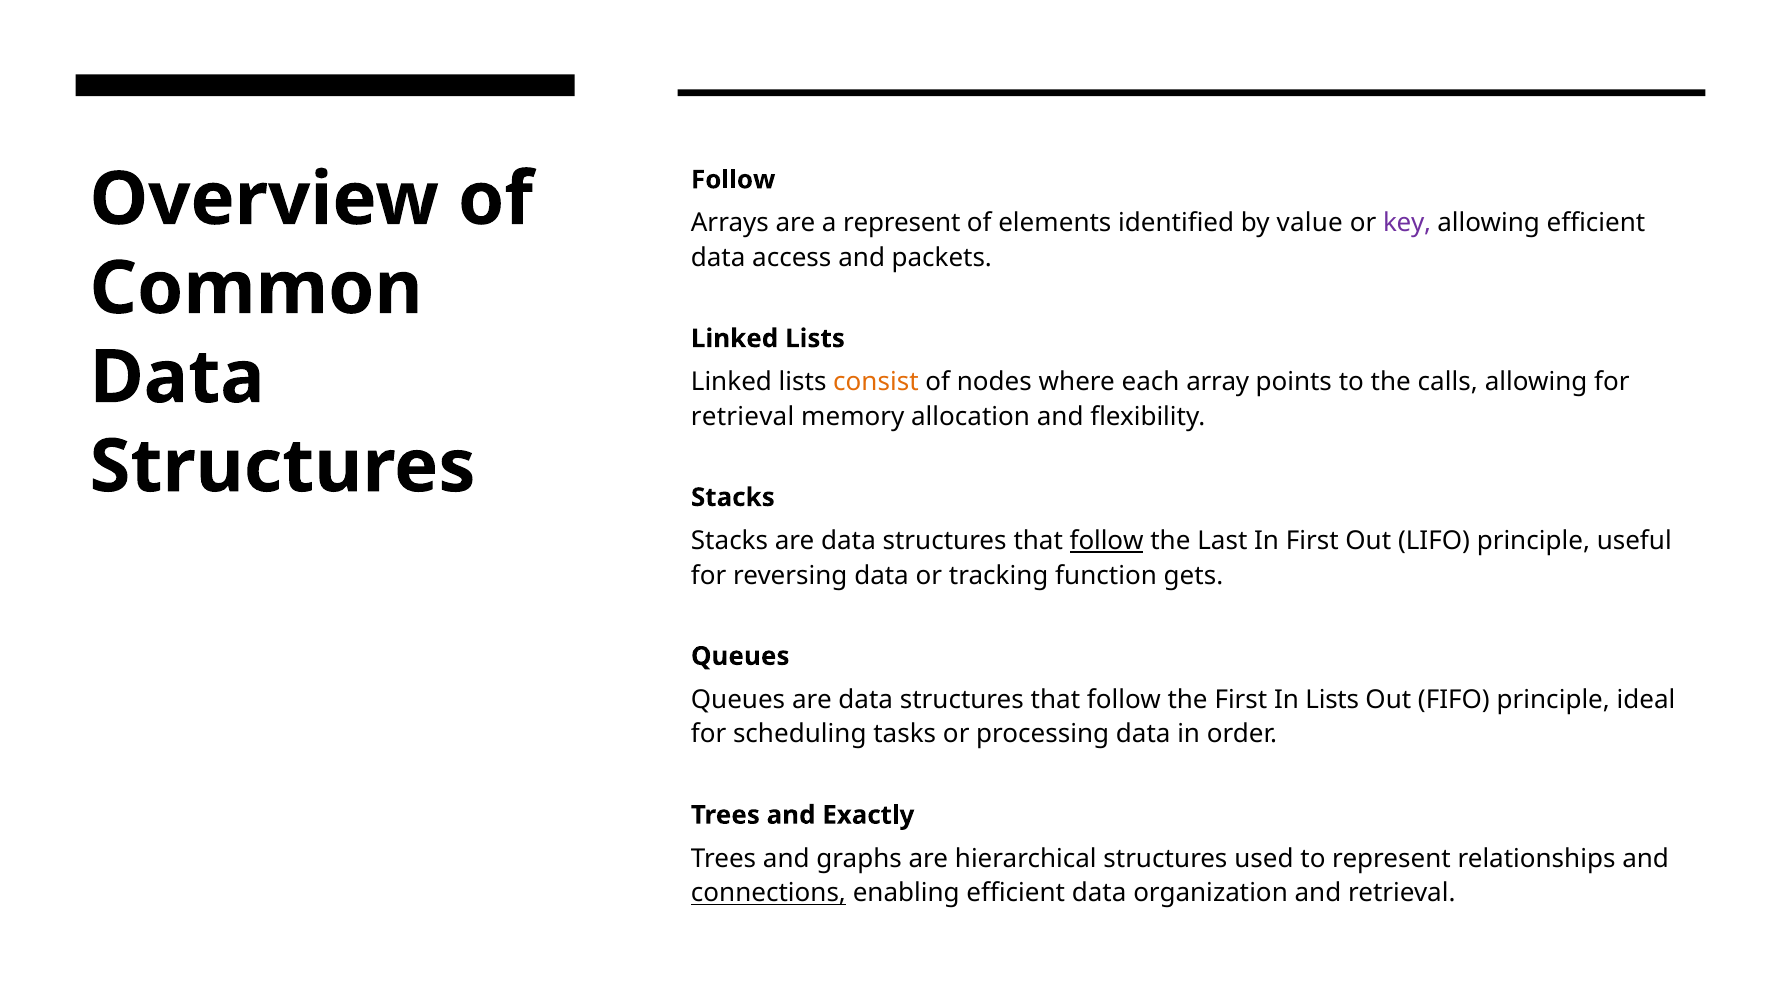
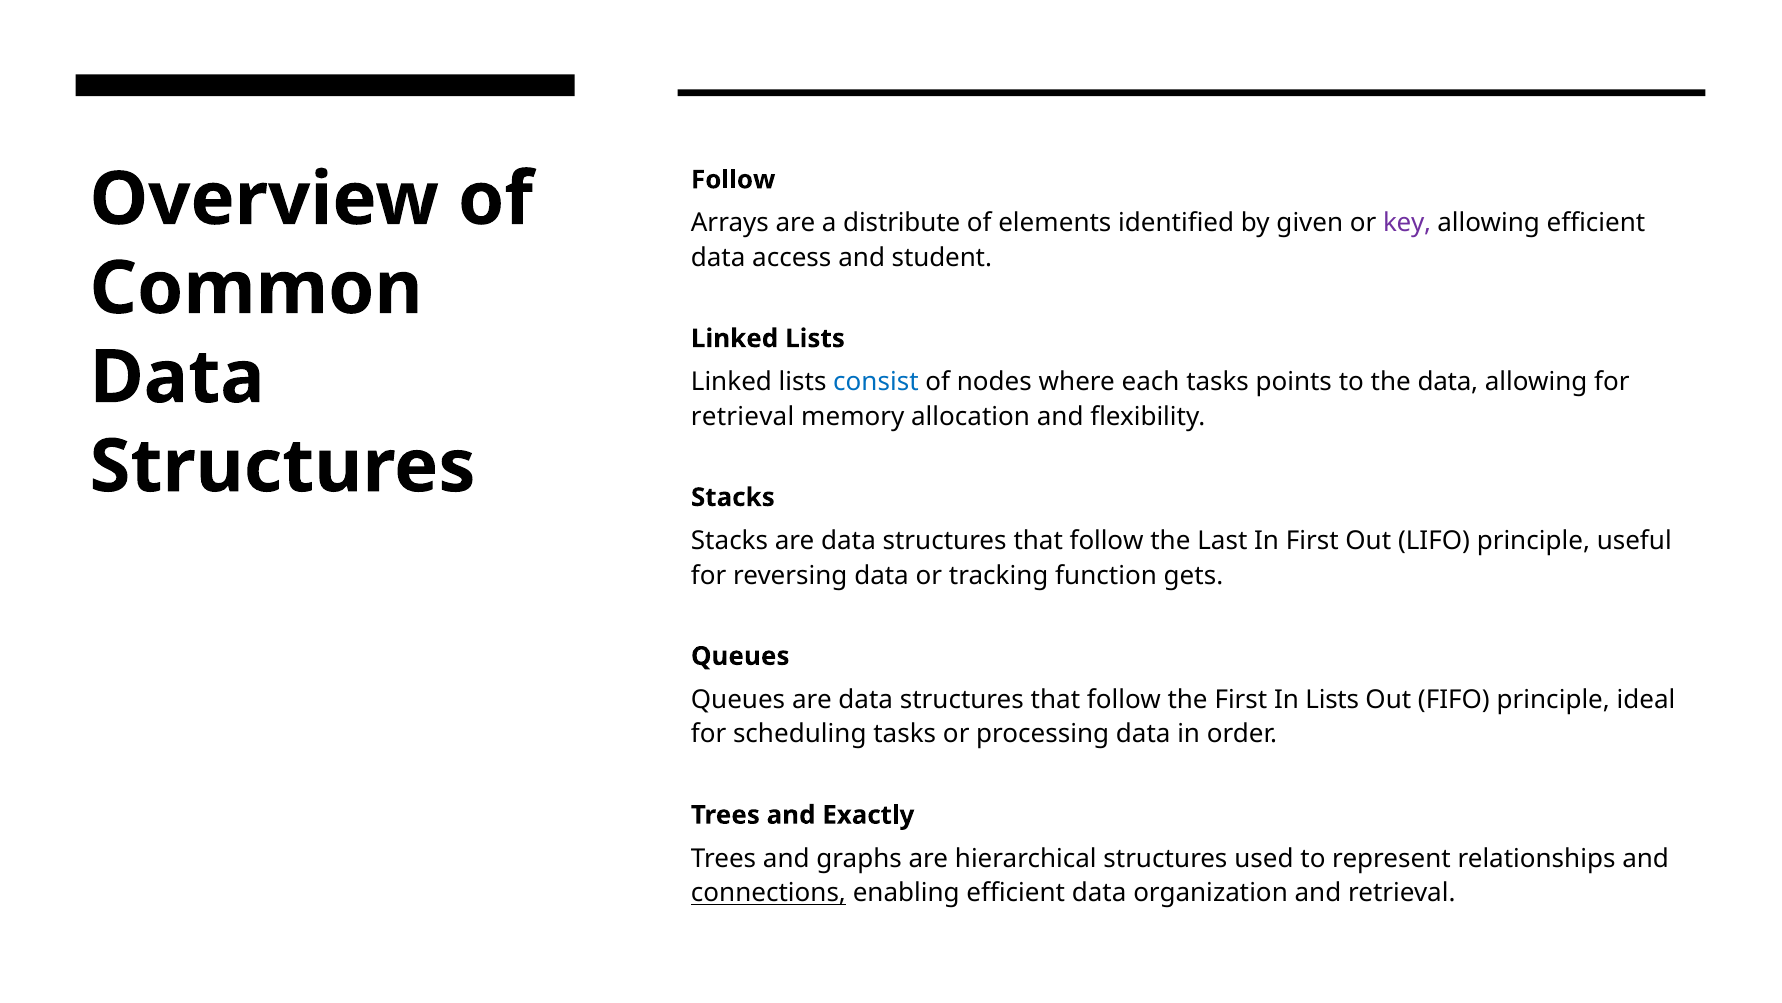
a represent: represent -> distribute
value: value -> given
packets: packets -> student
consist colour: orange -> blue
each array: array -> tasks
the calls: calls -> data
follow at (1107, 541) underline: present -> none
